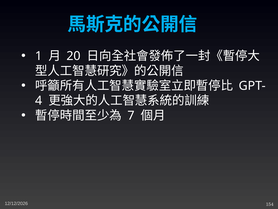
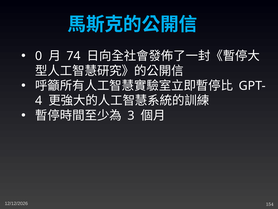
1: 1 -> 0
20: 20 -> 74
7: 7 -> 3
